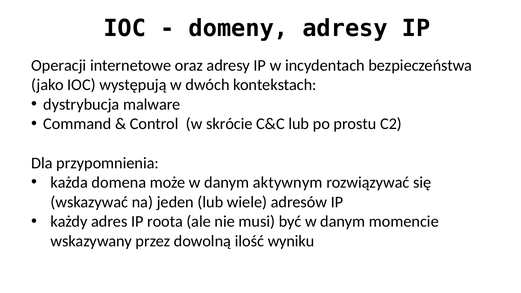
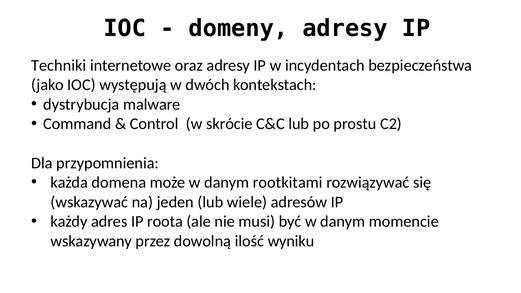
Operacji: Operacji -> Techniki
aktywnym: aktywnym -> rootkitami
